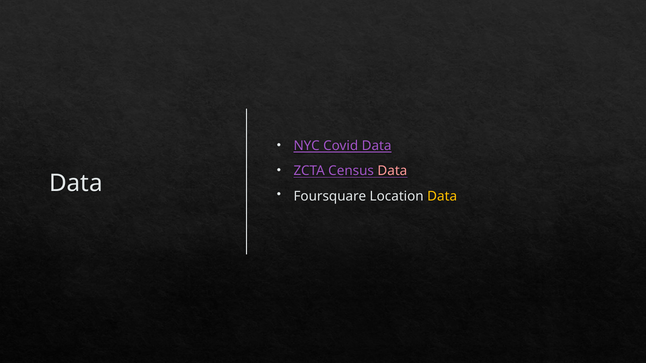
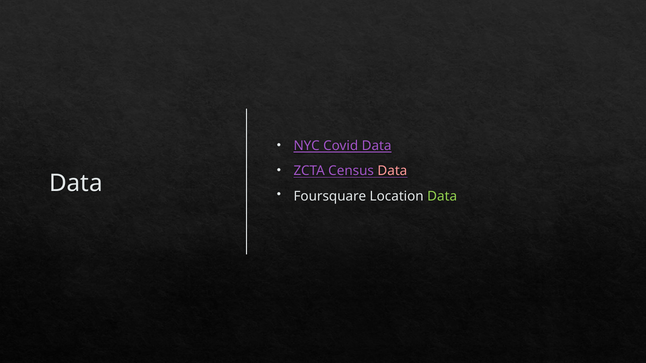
Data at (442, 196) colour: yellow -> light green
